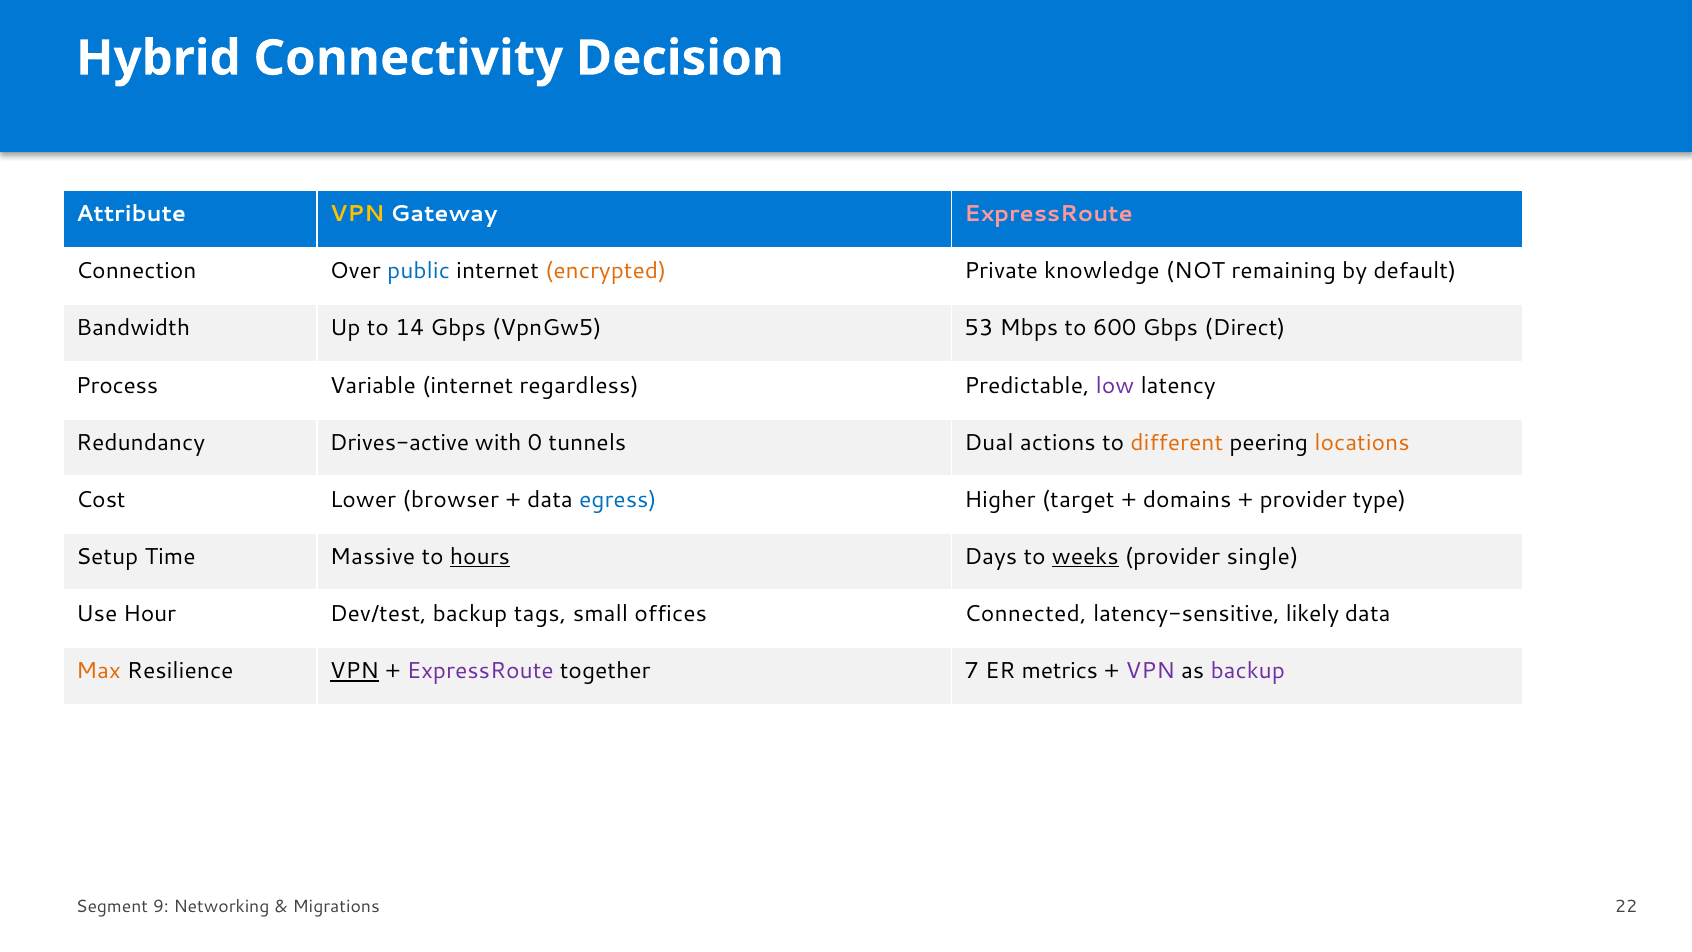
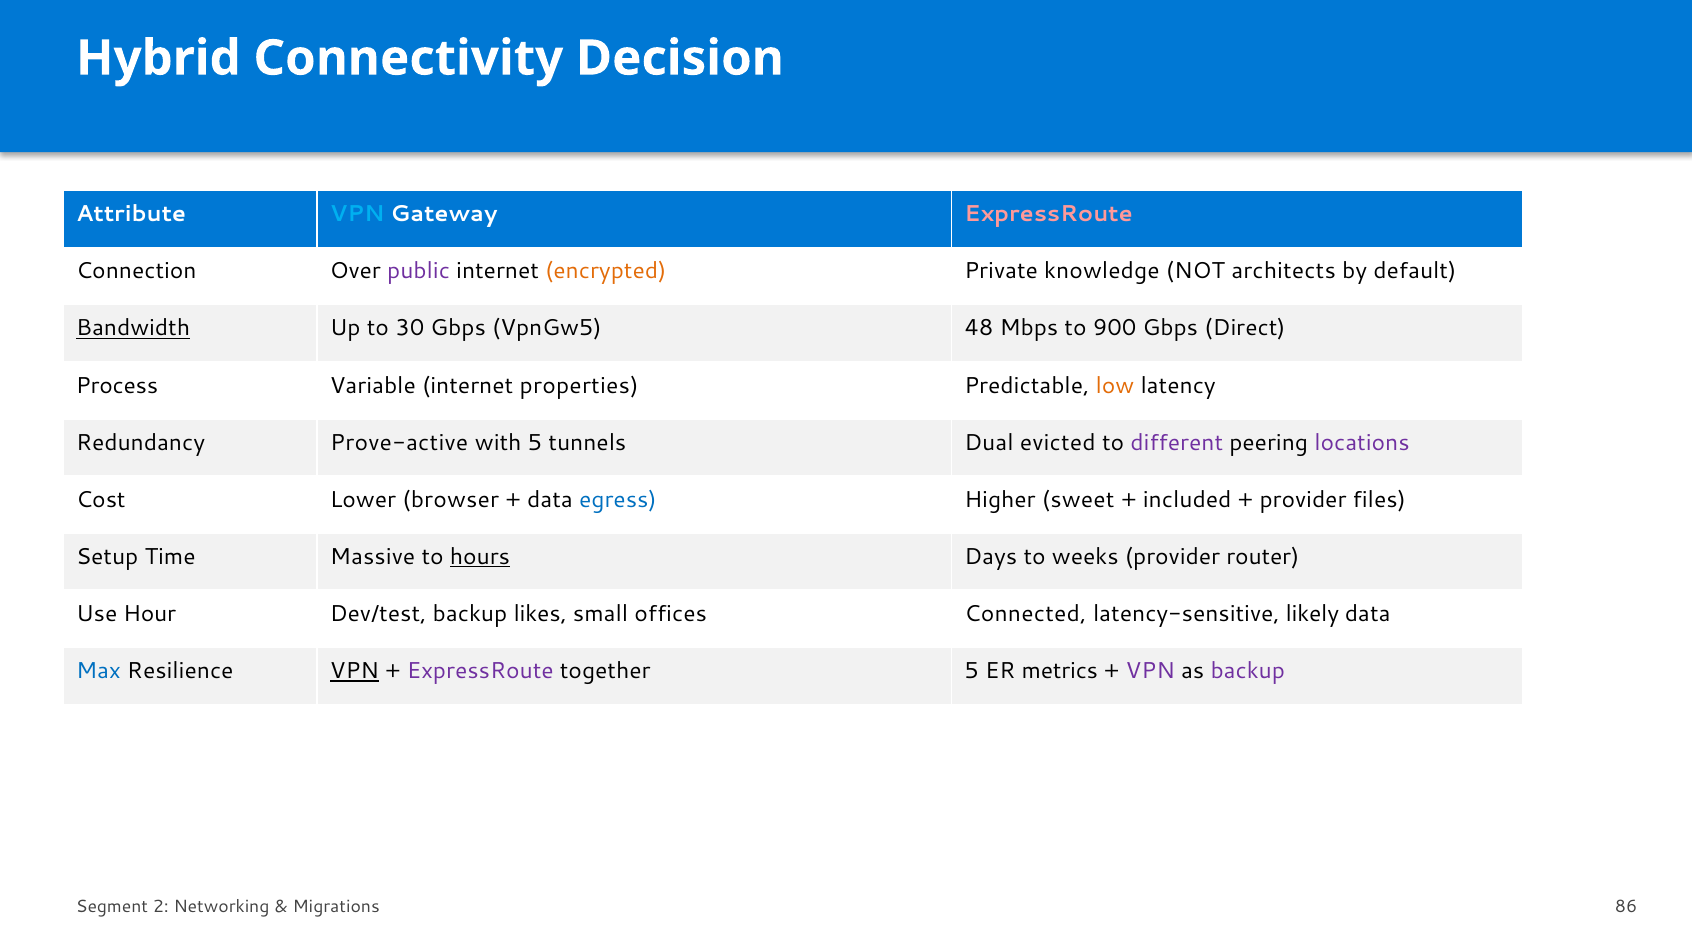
VPN at (357, 214) colour: yellow -> light blue
public colour: blue -> purple
remaining: remaining -> architects
Bandwidth underline: none -> present
14: 14 -> 30
53: 53 -> 48
600: 600 -> 900
regardless: regardless -> properties
low colour: purple -> orange
Drives-active: Drives-active -> Prove-active
with 0: 0 -> 5
actions: actions -> evicted
different colour: orange -> purple
locations colour: orange -> purple
target: target -> sweet
domains: domains -> included
type: type -> files
weeks underline: present -> none
single: single -> router
tags: tags -> likes
Max colour: orange -> blue
together 7: 7 -> 5
9: 9 -> 2
22: 22 -> 86
